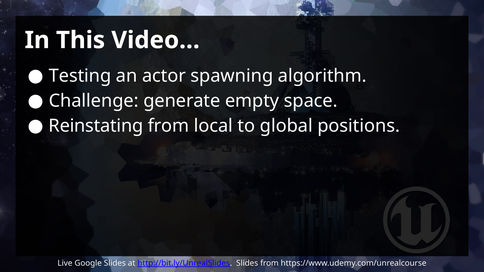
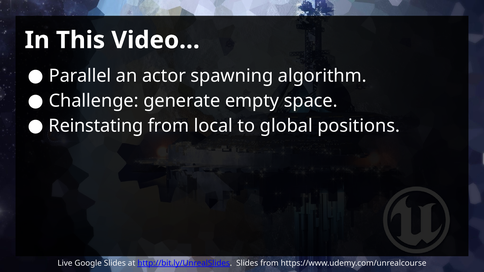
Testing: Testing -> Parallel
